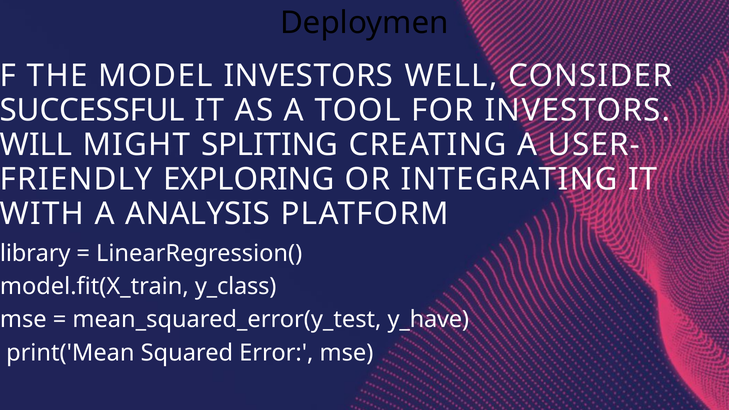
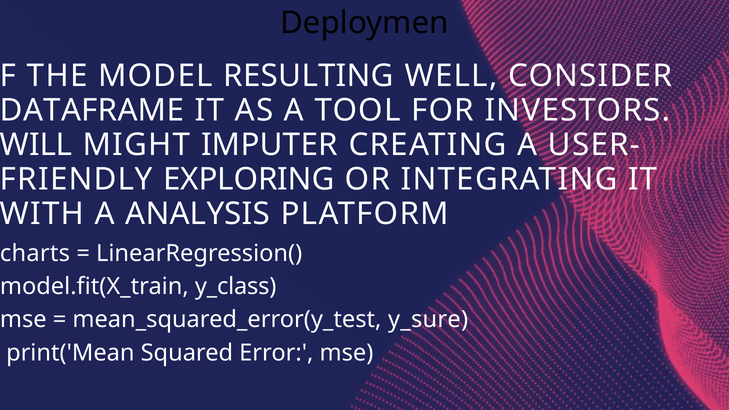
MODEL INVESTORS: INVESTORS -> RESULTING
SUCCESSFUL: SUCCESSFUL -> DATAFRAME
SPLITING: SPLITING -> IMPUTER
library: library -> charts
y_have: y_have -> y_sure
